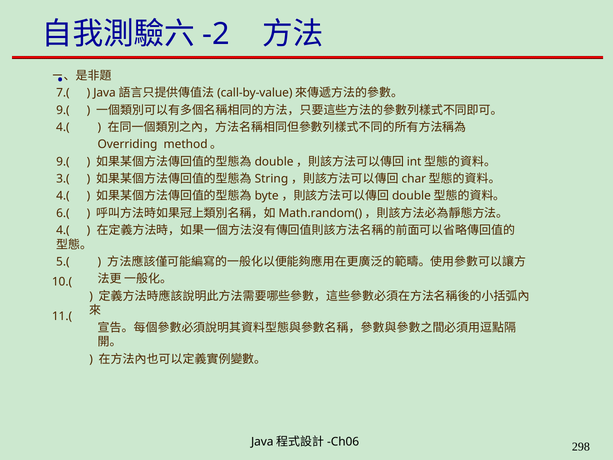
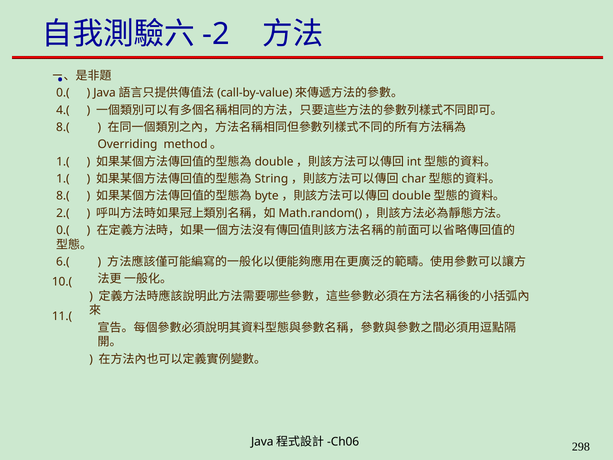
7.( at (63, 93): 7.( -> 0.(
9.( at (63, 110): 9.( -> 4.(
4.( at (63, 127): 4.( -> 8.(
9.( at (63, 162): 9.( -> 1.(
3.( at (63, 179): 3.( -> 1.(
4.( at (63, 196): 4.( -> 8.(
6.(: 6.( -> 2.(
4.( at (63, 230): 4.( -> 0.(
5.(: 5.( -> 6.(
